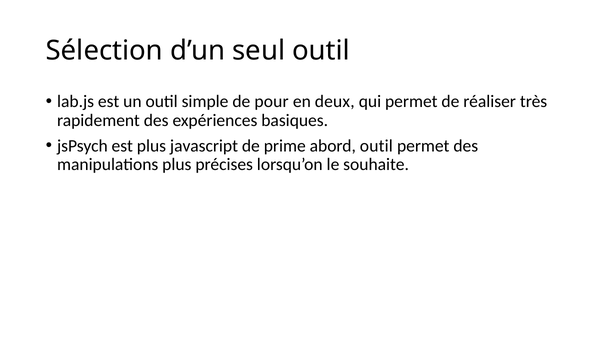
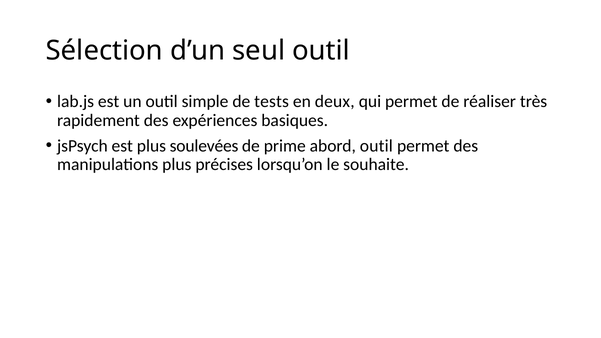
pour: pour -> tests
javascript: javascript -> soulevées
